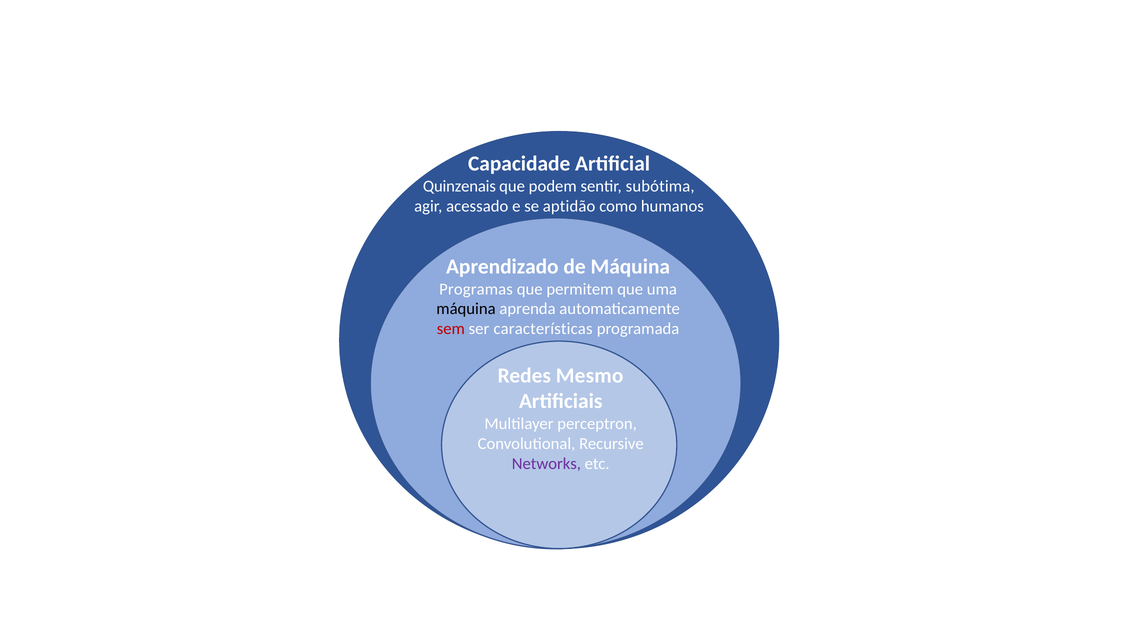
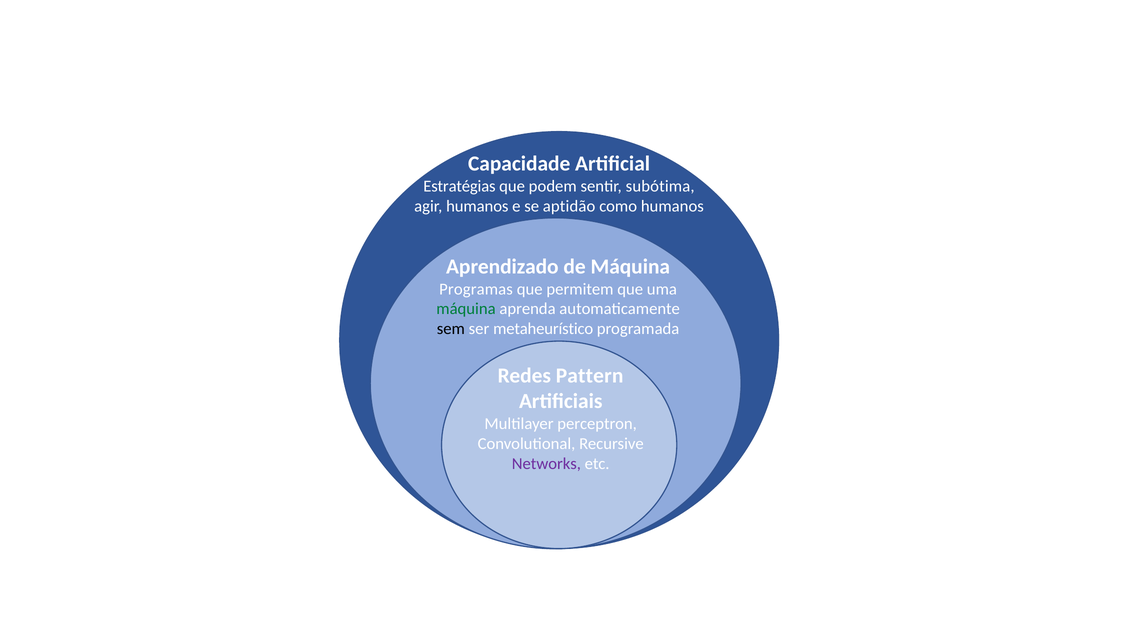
Quinzenais: Quinzenais -> Estratégias
agir acessado: acessado -> humanos
máquina at (466, 309) colour: black -> green
sem colour: red -> black
características: características -> metaheurístico
Mesmo: Mesmo -> Pattern
